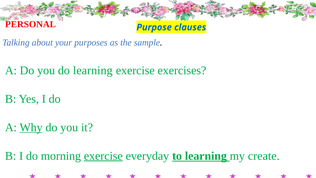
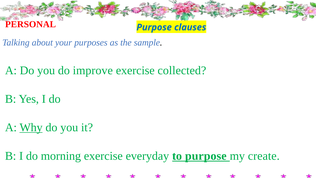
do learning: learning -> improve
exercises: exercises -> collected
exercise at (103, 156) underline: present -> none
to learning: learning -> purpose
